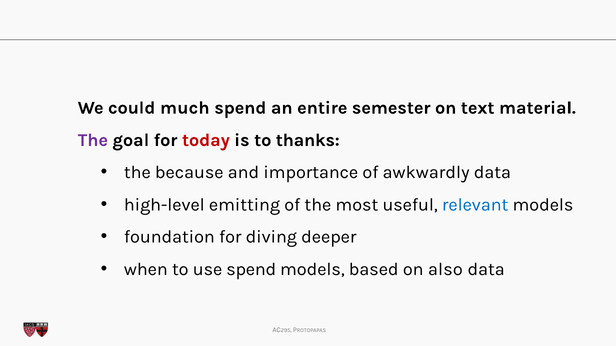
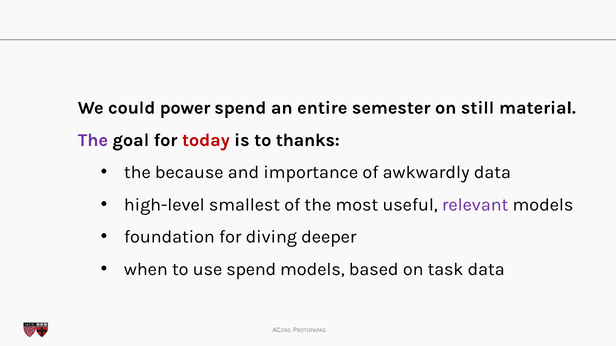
much: much -> power
text: text -> still
emitting: emitting -> smallest
relevant colour: blue -> purple
also: also -> task
